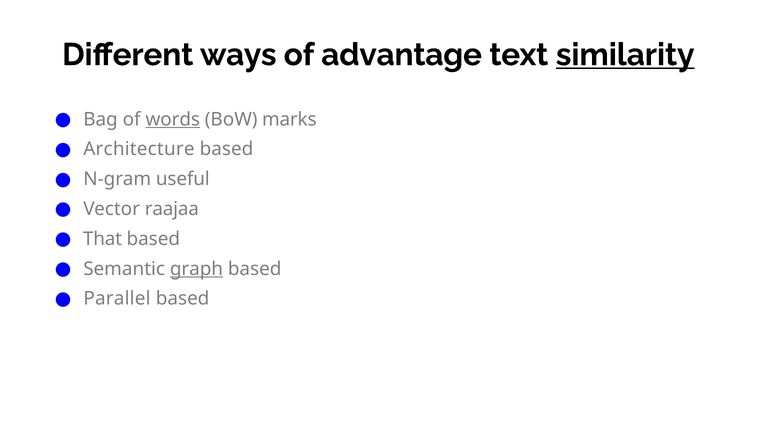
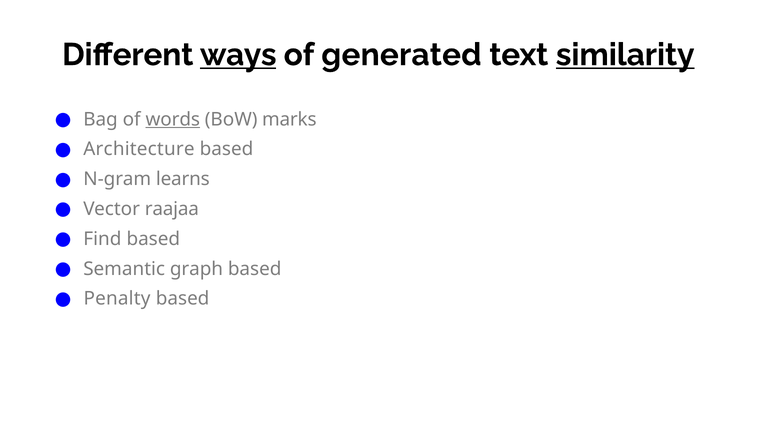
ways underline: none -> present
advantage: advantage -> generated
useful: useful -> learns
That: That -> Find
graph underline: present -> none
Parallel: Parallel -> Penalty
